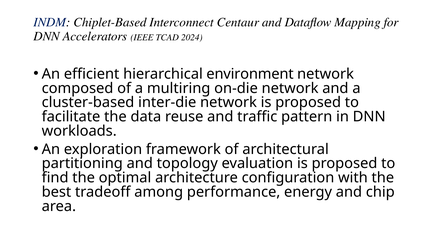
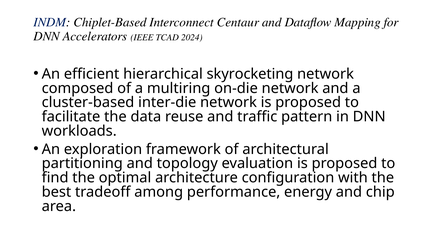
environment: environment -> skyrocketing
